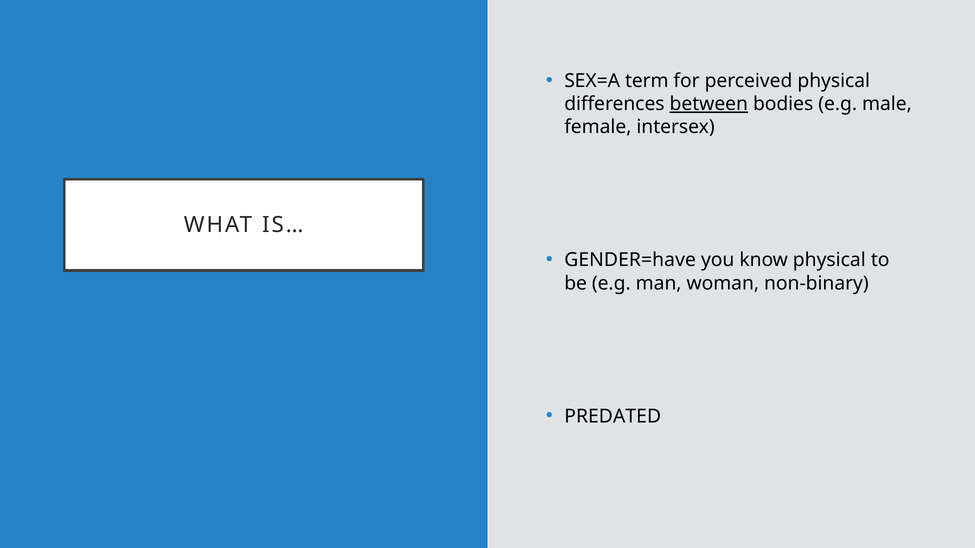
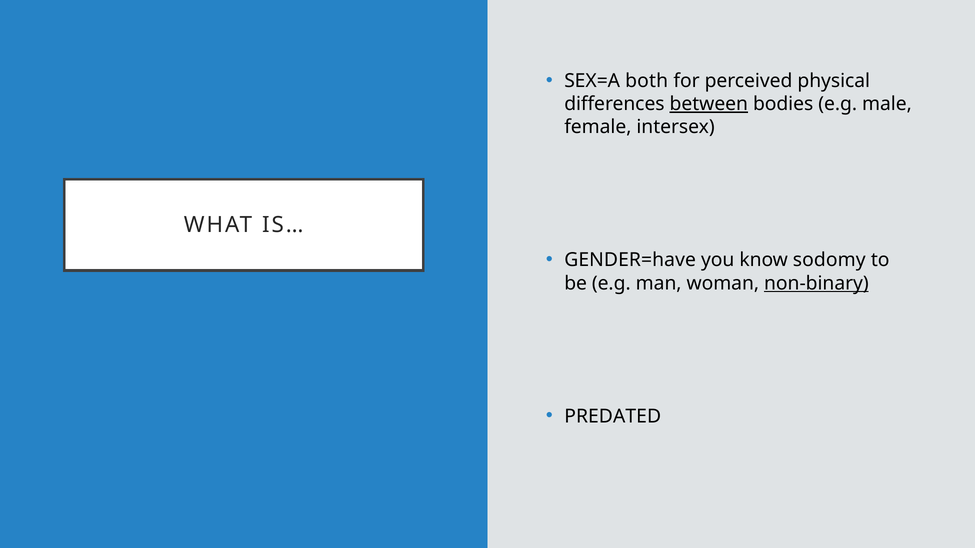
term: term -> both
know physical: physical -> sodomy
non-binary underline: none -> present
